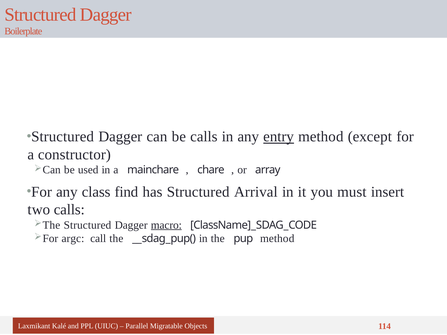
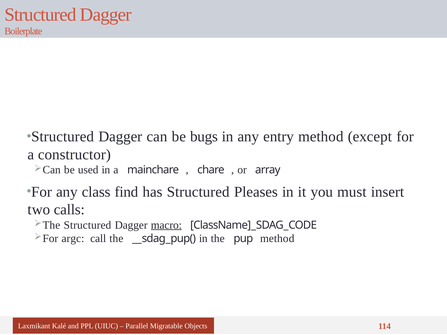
be calls: calls -> bugs
entry underline: present -> none
Arrival: Arrival -> Pleases
